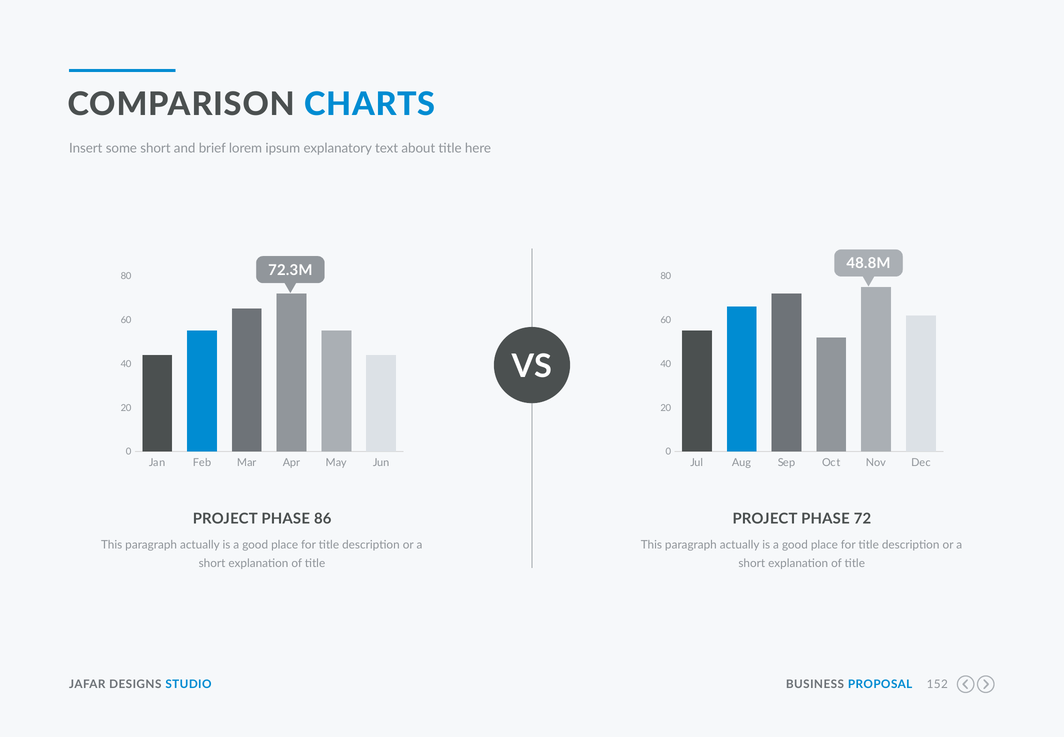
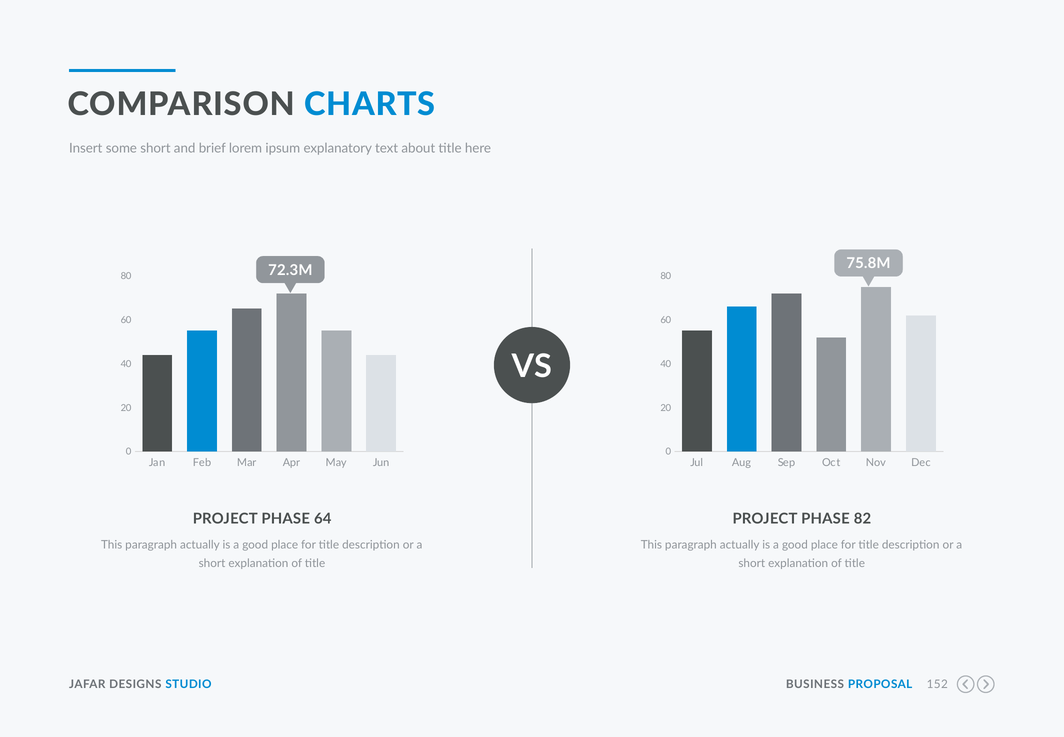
48.8M: 48.8M -> 75.8M
86: 86 -> 64
72: 72 -> 82
